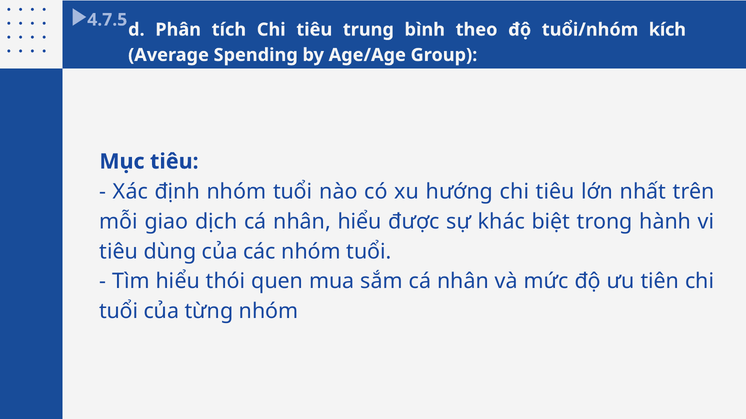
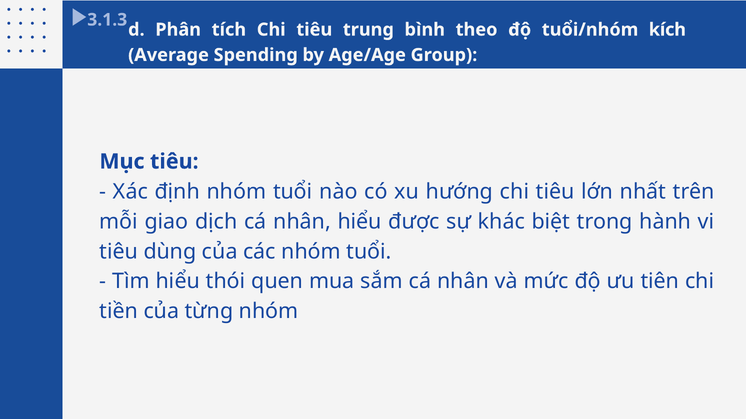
4.7.5: 4.7.5 -> 3.1.3
tuổi at (119, 312): tuổi -> tiền
